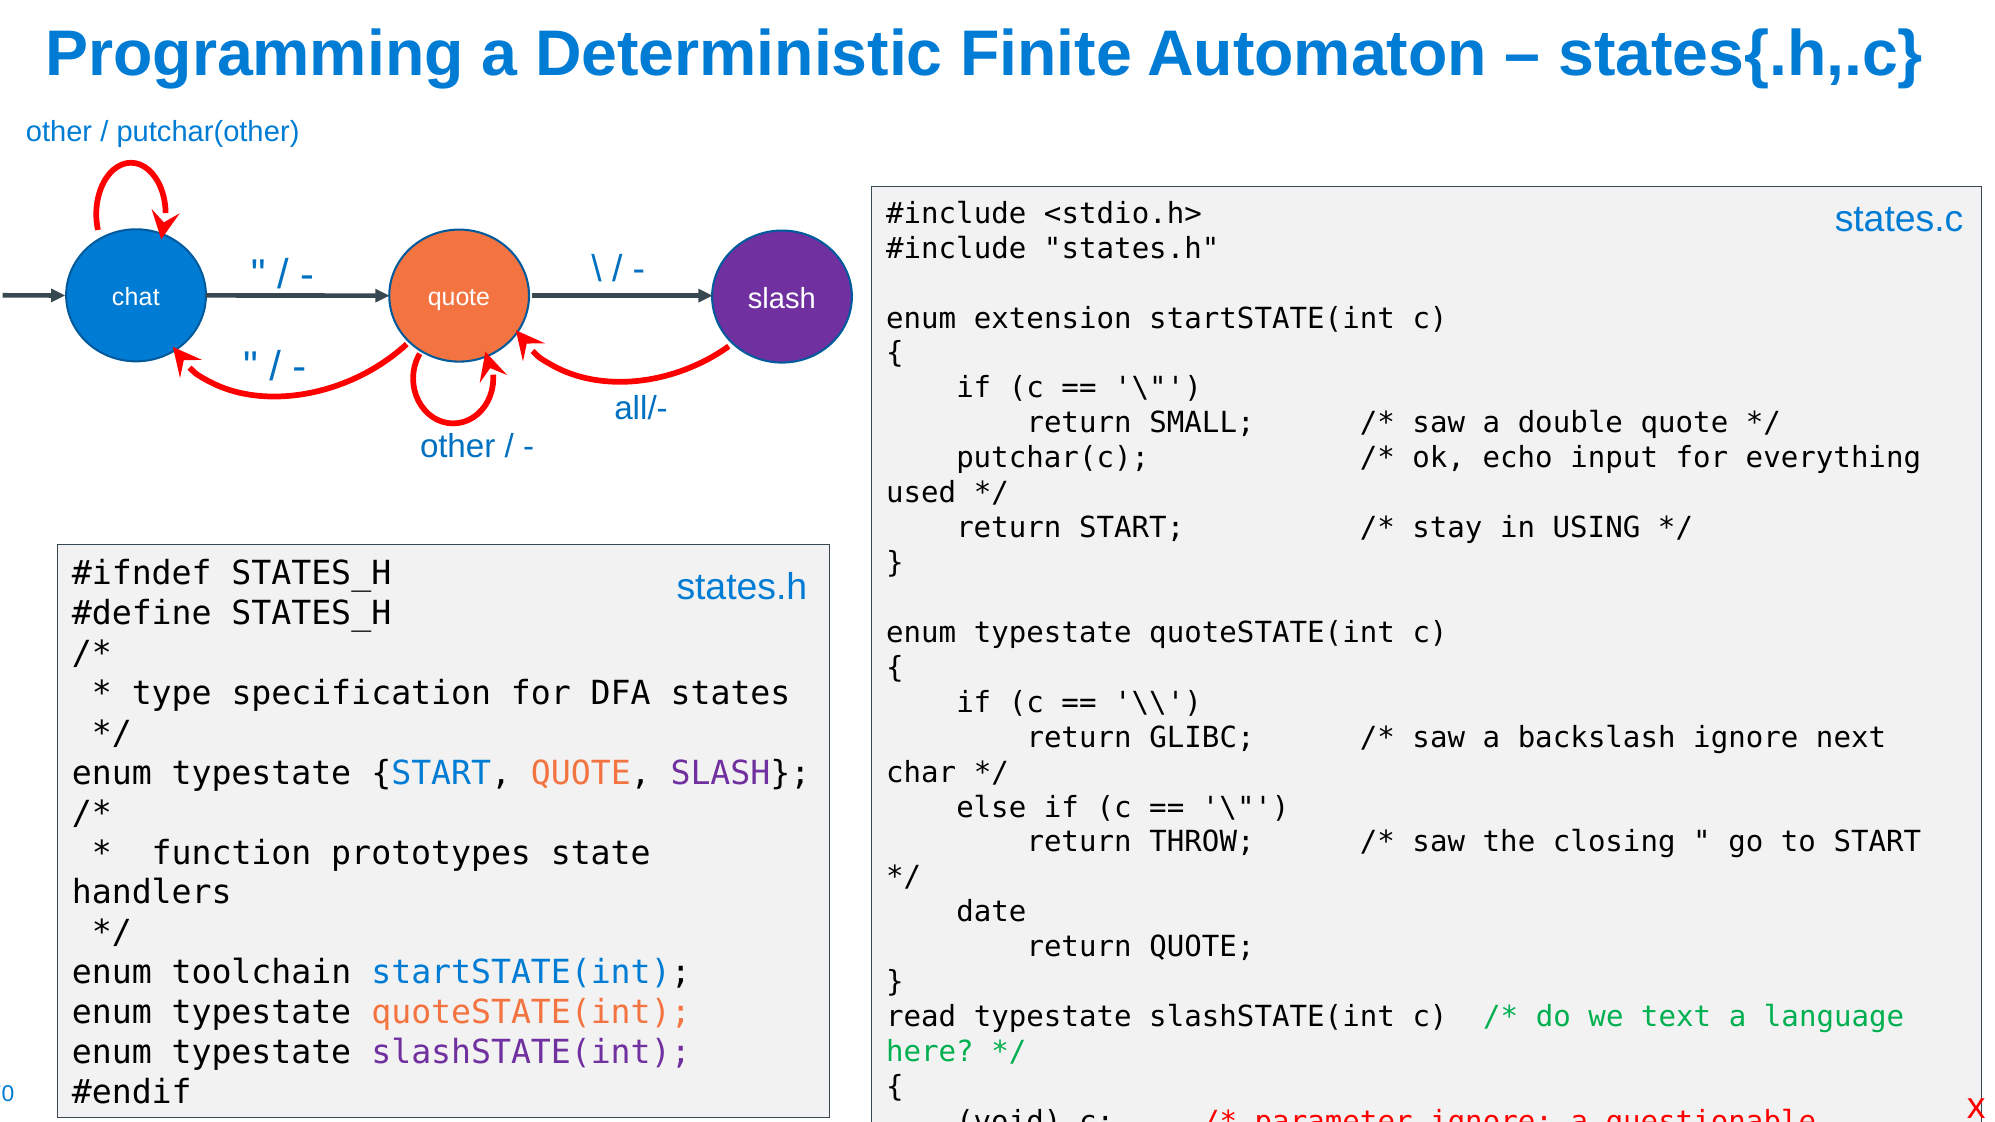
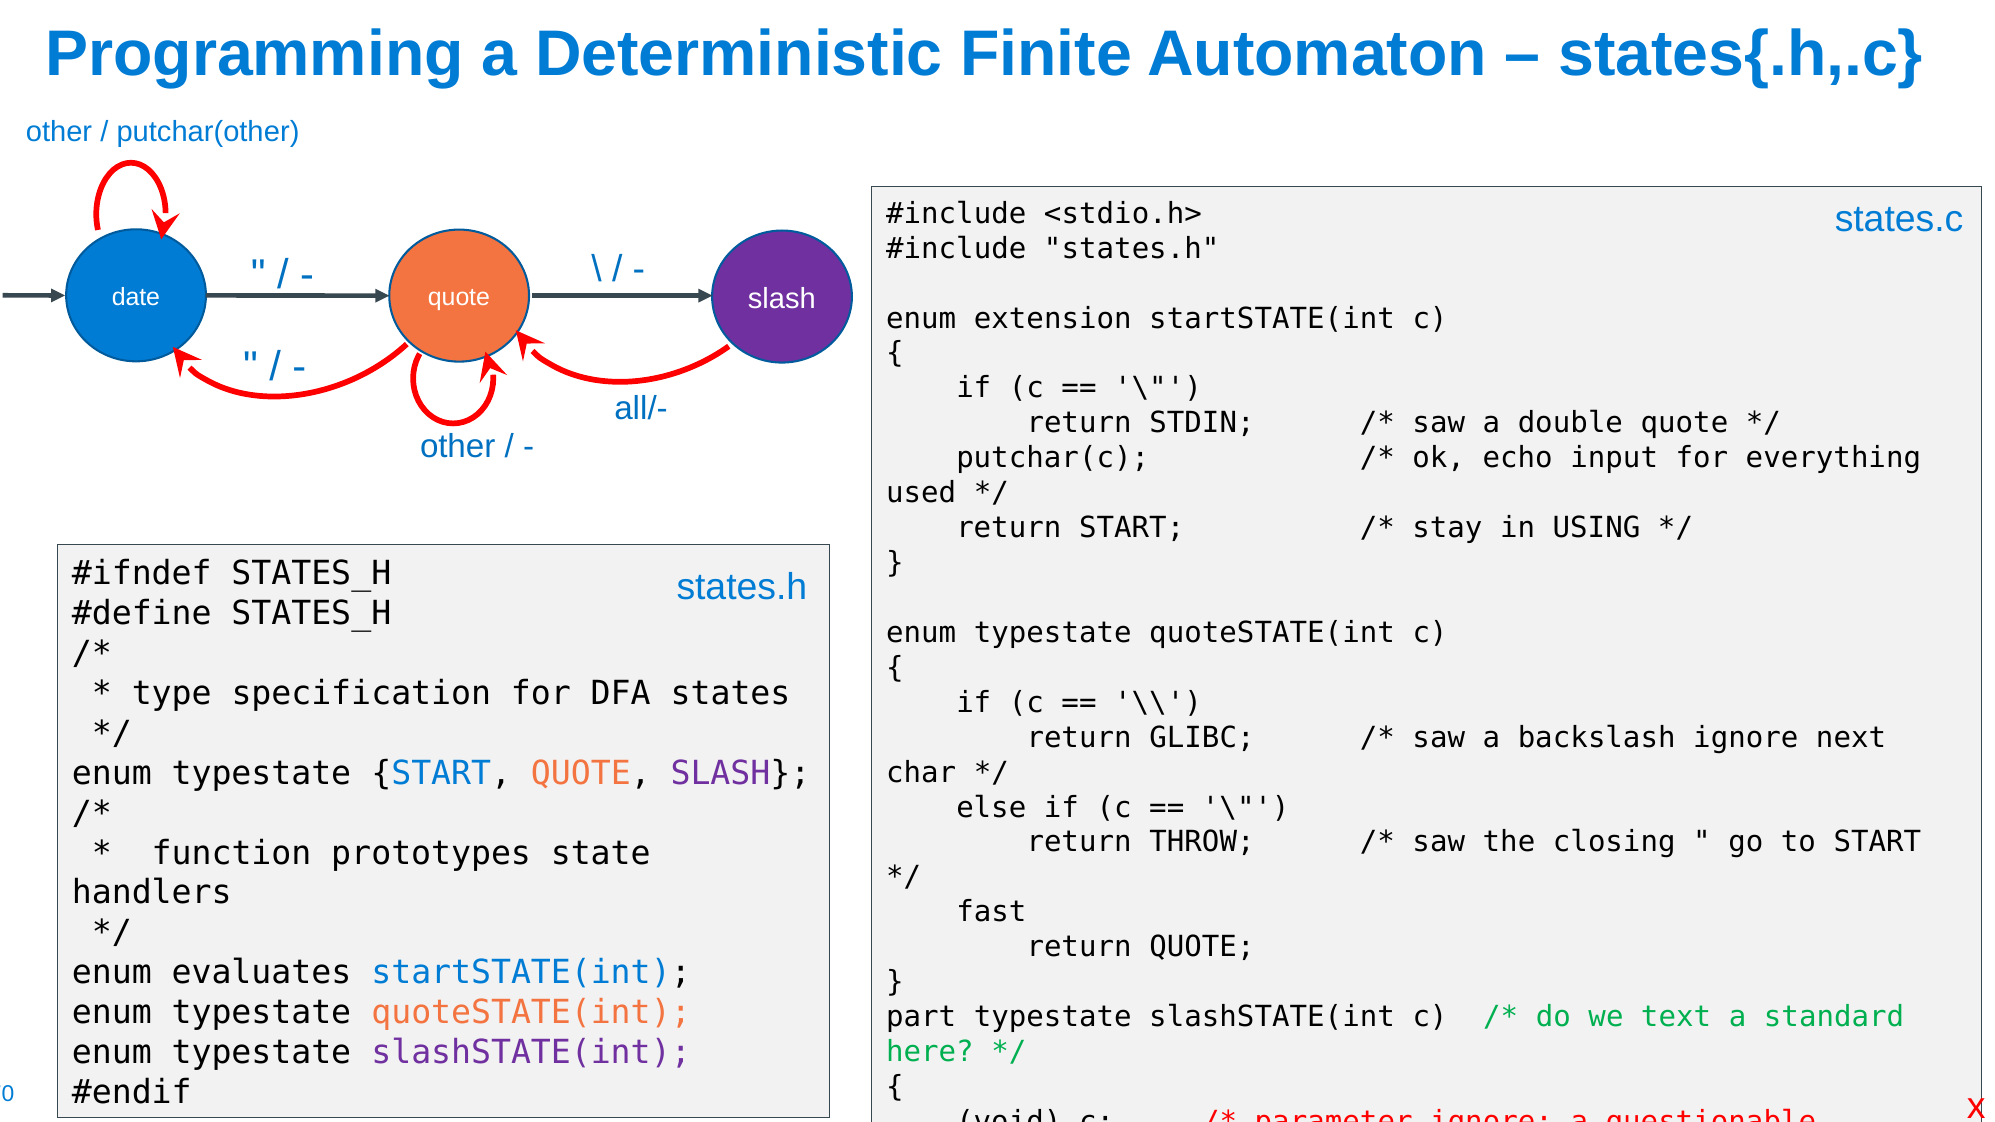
chat: chat -> date
SMALL: SMALL -> STDIN
date: date -> fast
toolchain: toolchain -> evaluates
read: read -> part
language: language -> standard
